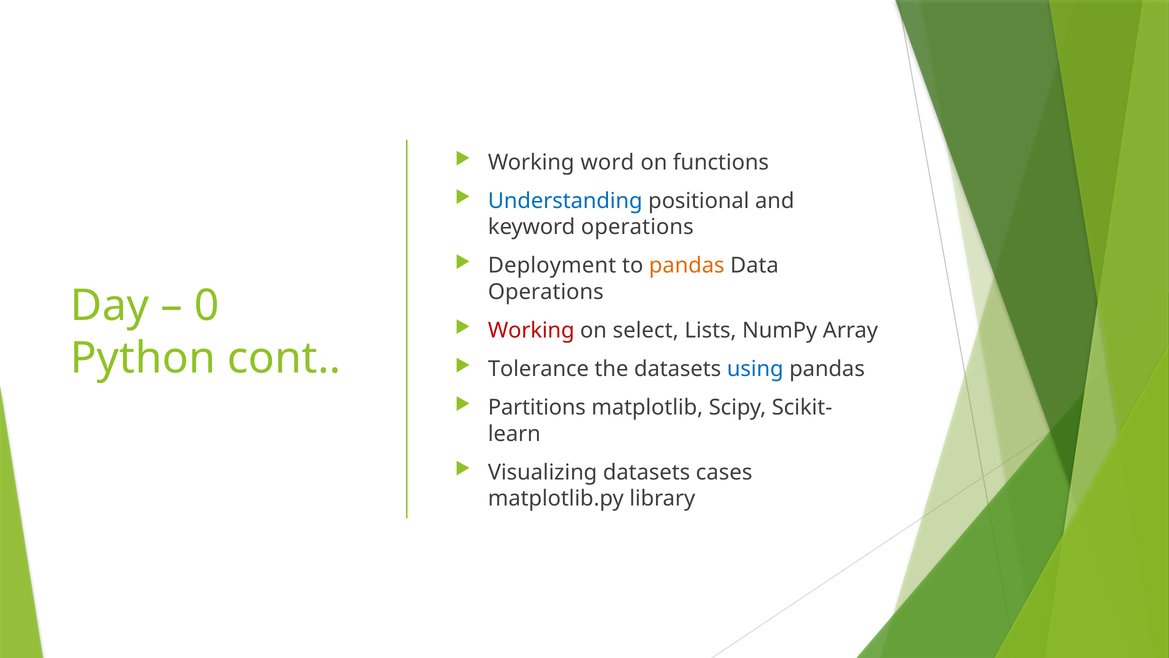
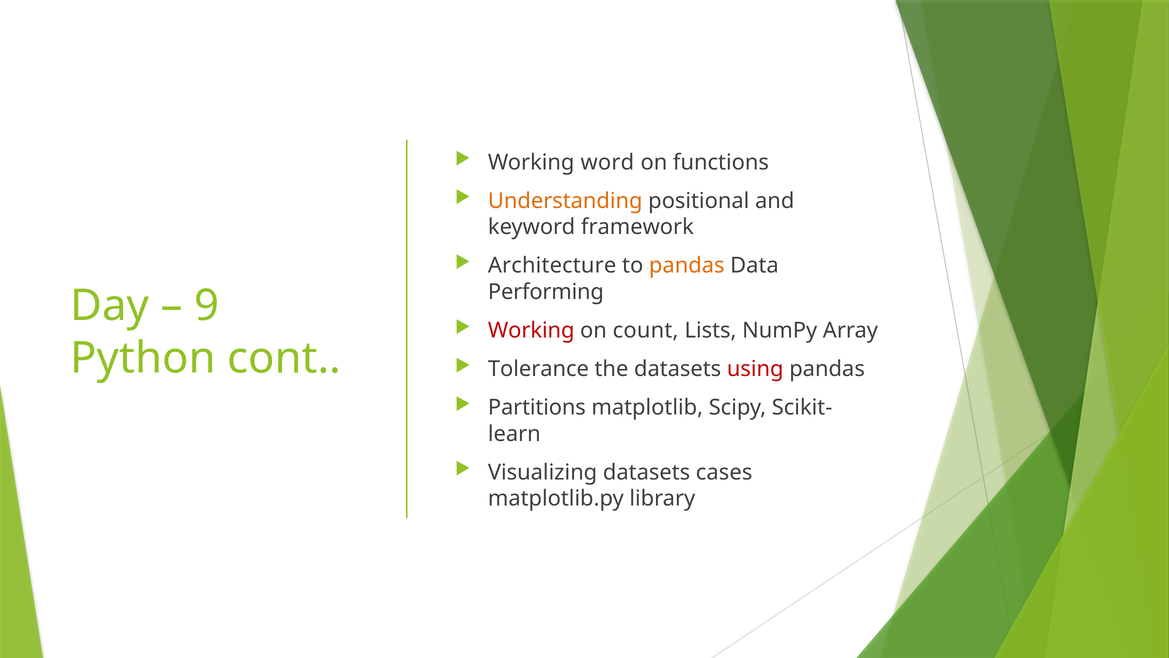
Understanding colour: blue -> orange
keyword operations: operations -> framework
Deployment: Deployment -> Architecture
Operations at (546, 292): Operations -> Performing
0: 0 -> 9
select: select -> count
using colour: blue -> red
